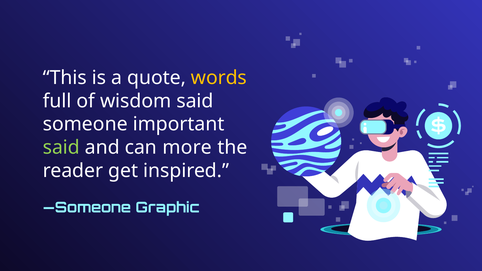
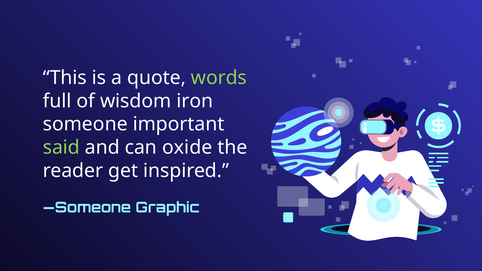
words colour: yellow -> light green
wisdom said: said -> iron
more: more -> oxide
